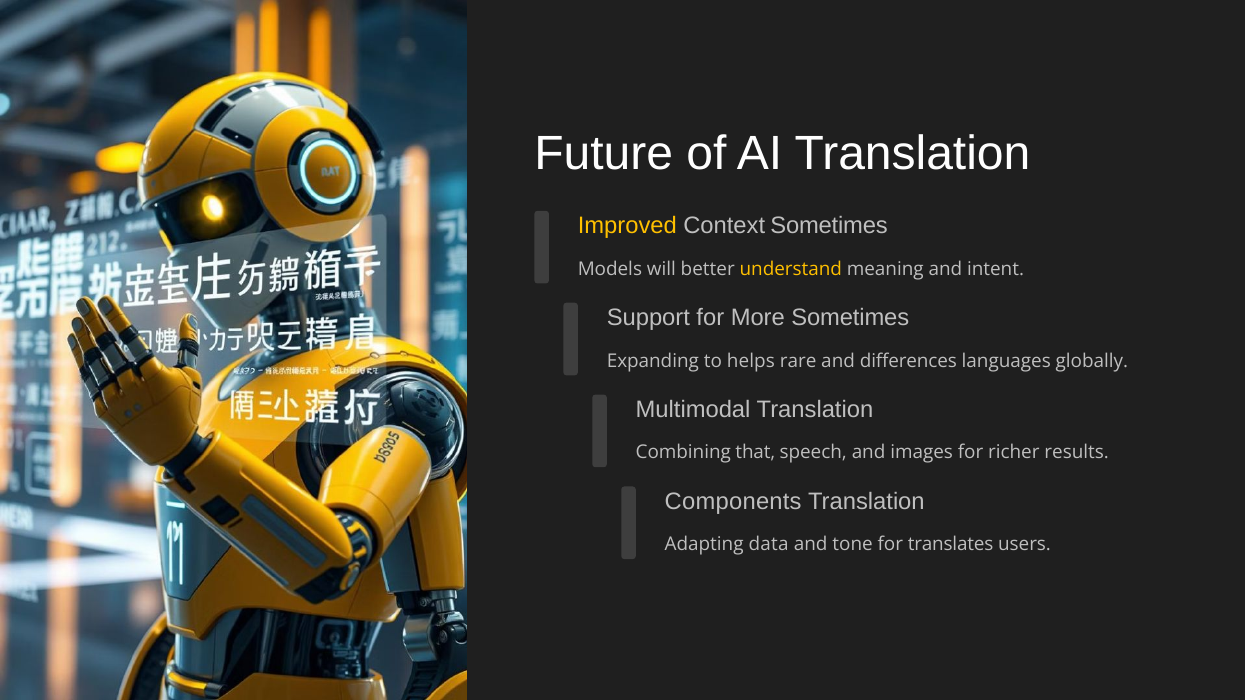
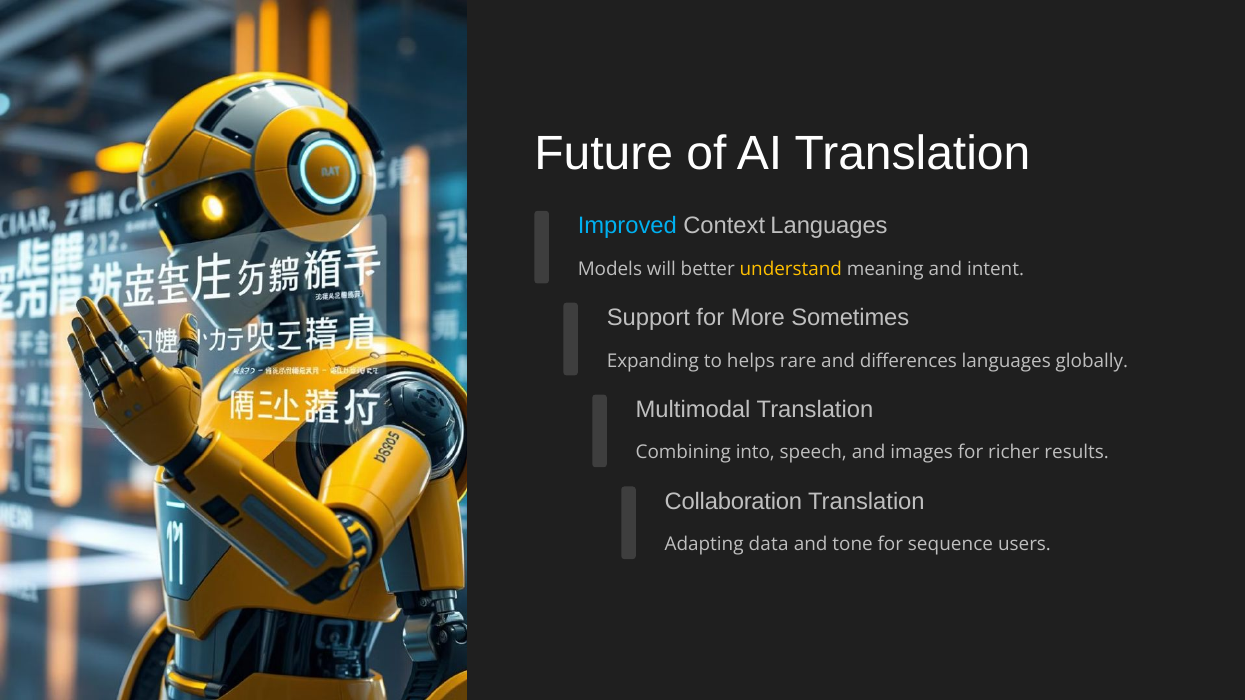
Improved colour: yellow -> light blue
Context Sometimes: Sometimes -> Languages
that: that -> into
Components: Components -> Collaboration
translates: translates -> sequence
